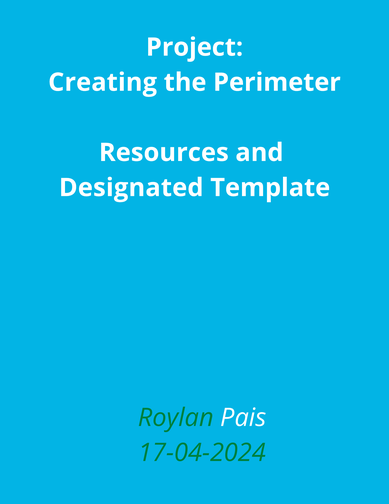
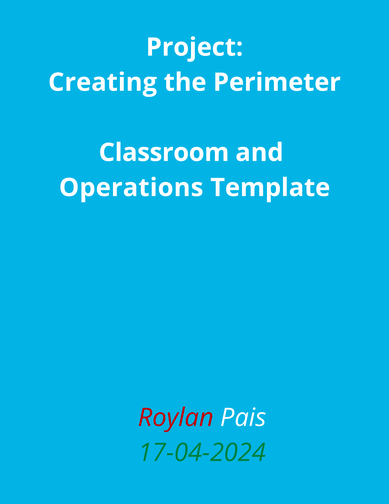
Resources: Resources -> Classroom
Designated: Designated -> Operations
Roylan colour: green -> red
